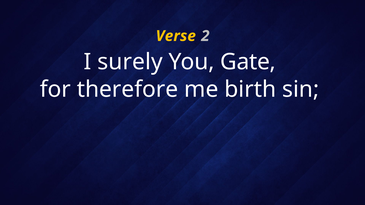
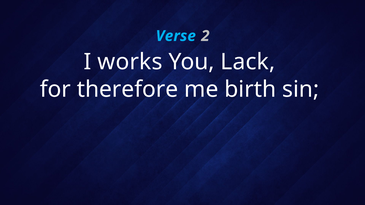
Verse colour: yellow -> light blue
surely: surely -> works
Gate: Gate -> Lack
